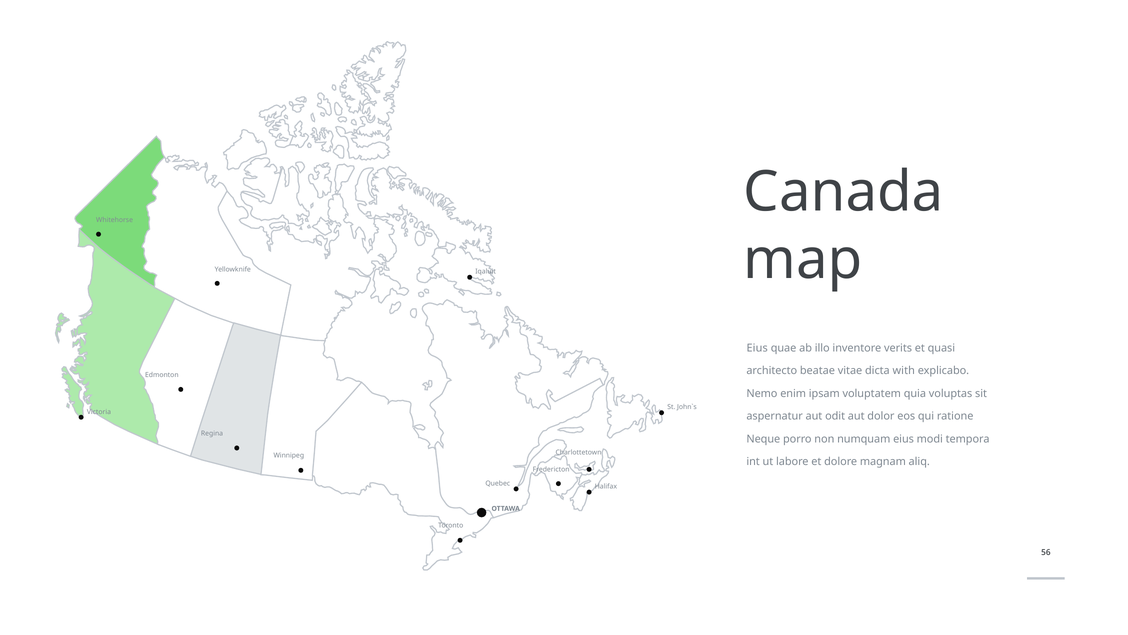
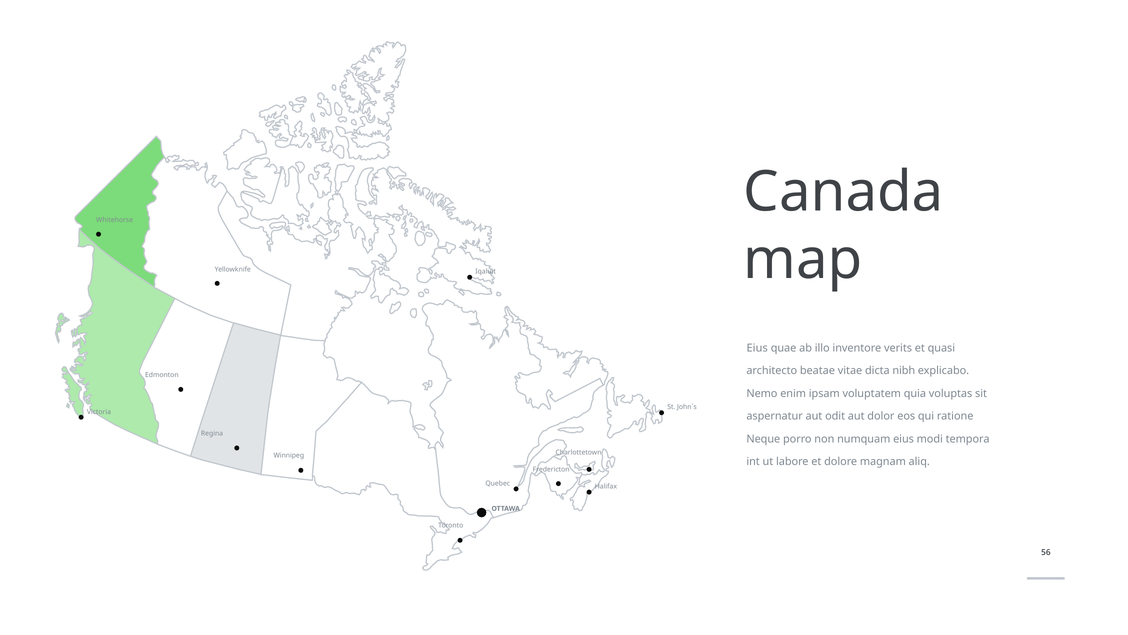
with: with -> nibh
